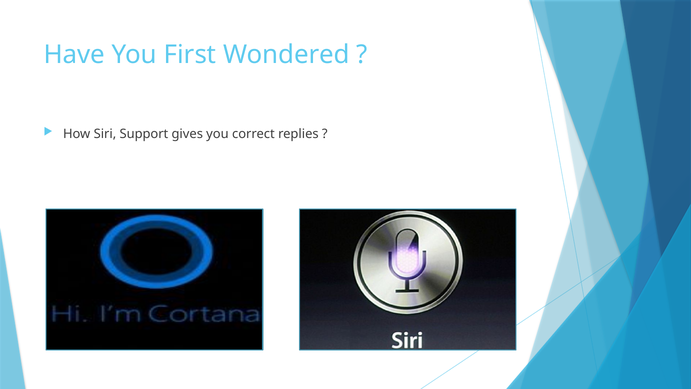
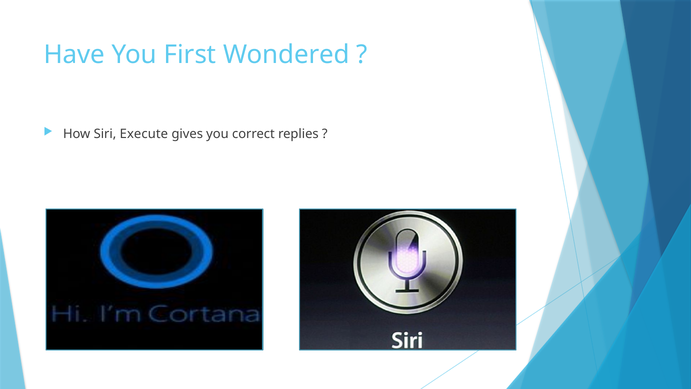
Support: Support -> Execute
